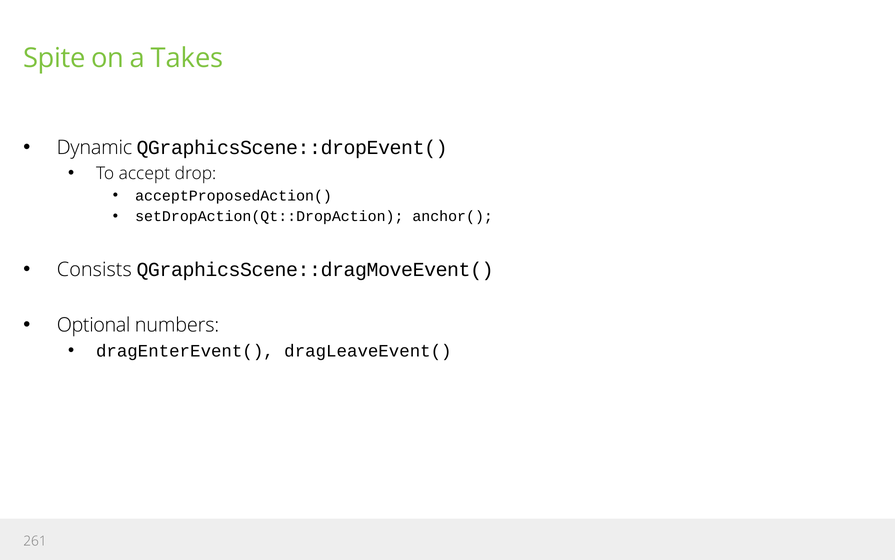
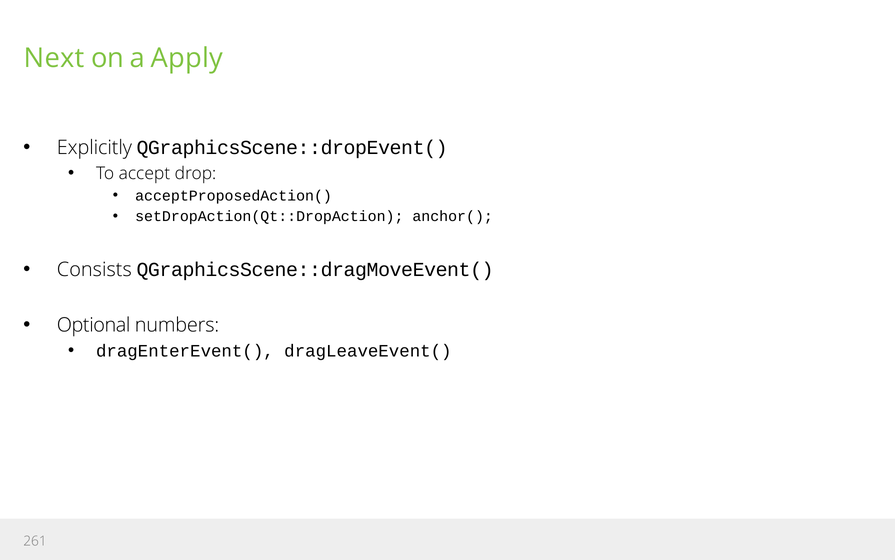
Spite: Spite -> Next
Takes: Takes -> Apply
Dynamic: Dynamic -> Explicitly
